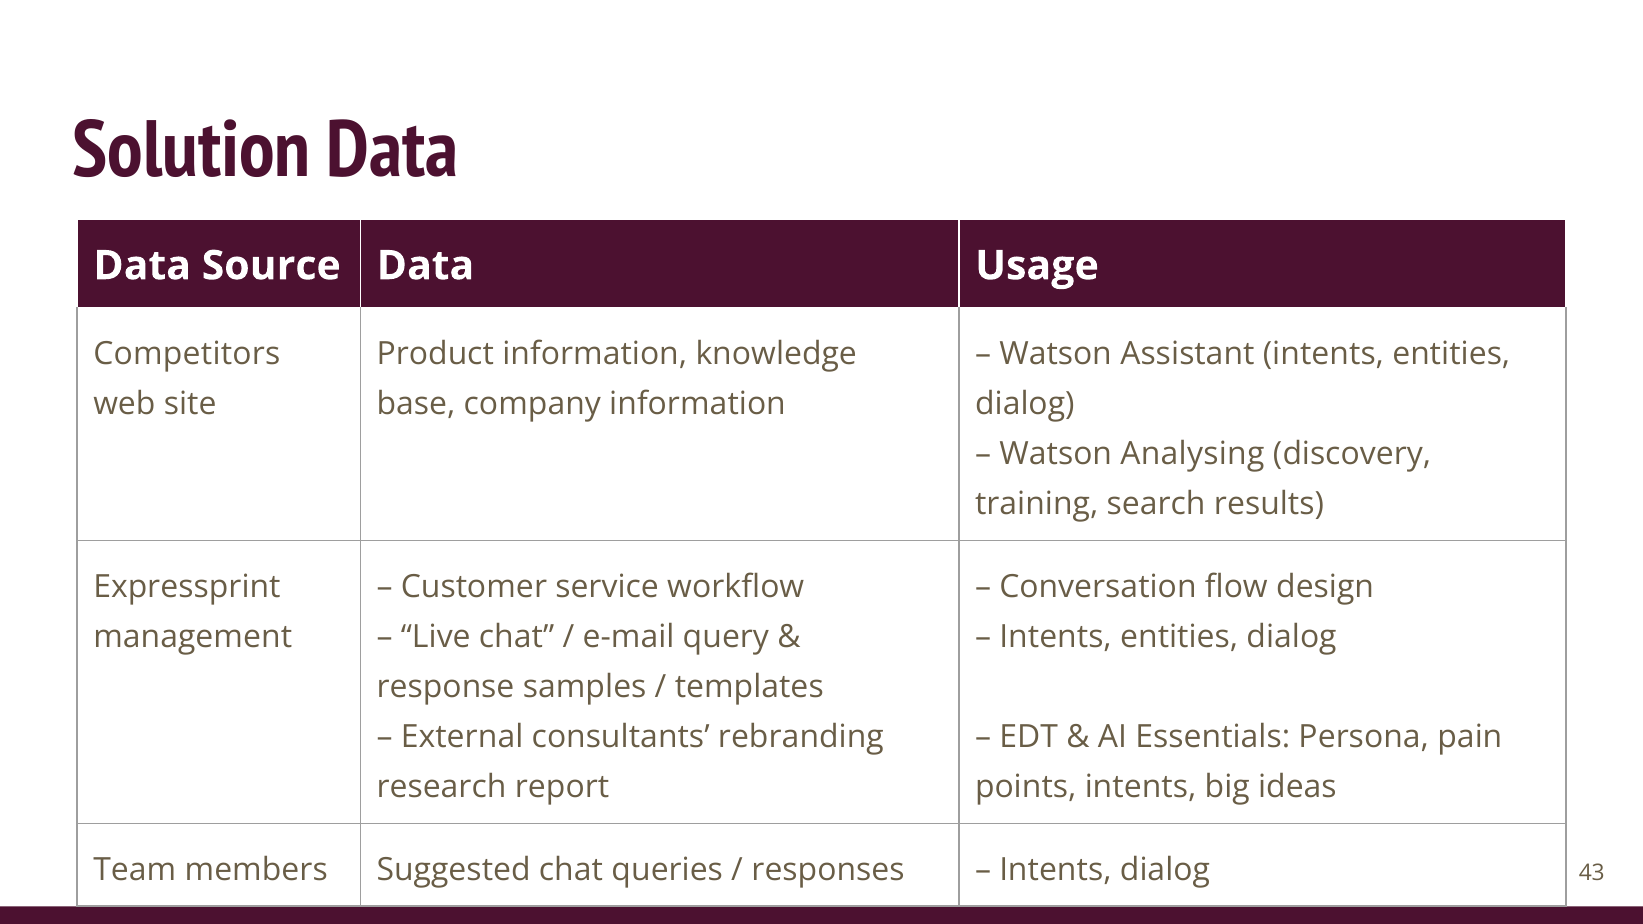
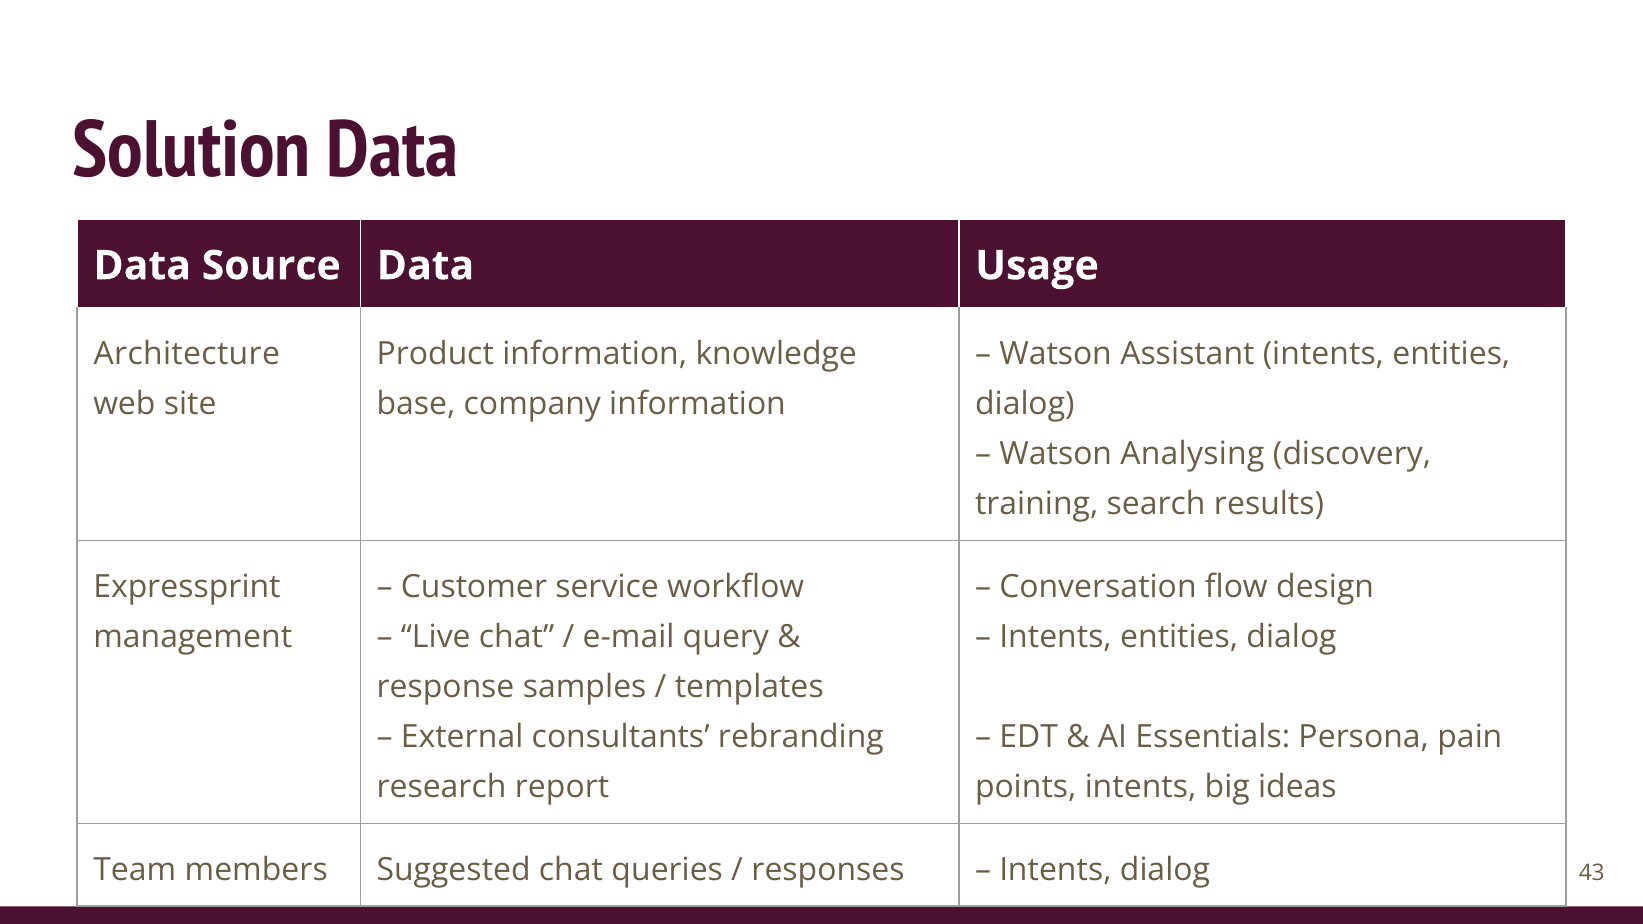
Competitors: Competitors -> Architecture
